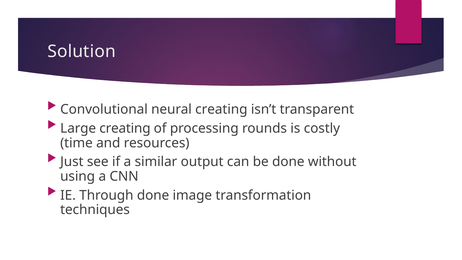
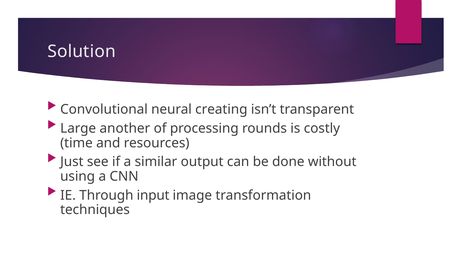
Large creating: creating -> another
Through done: done -> input
